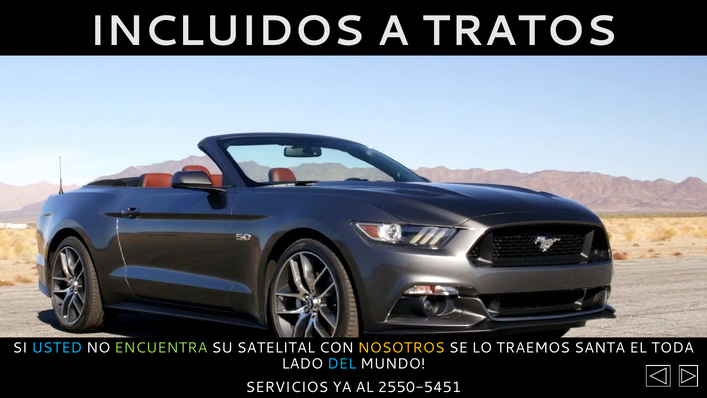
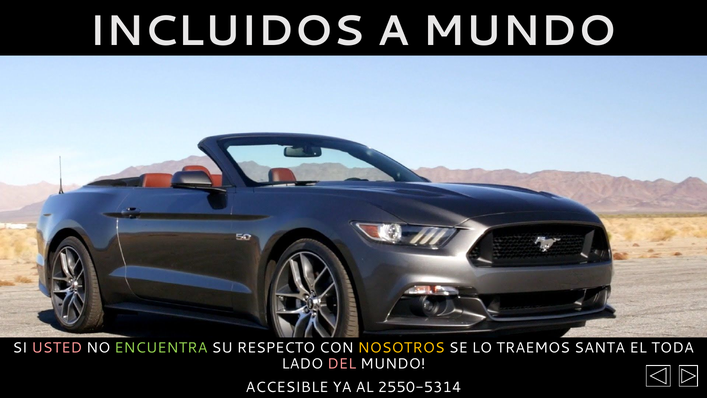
A TRATOS: TRATOS -> MUNDO
USTED colour: light blue -> pink
SATELITAL: SATELITAL -> RESPECTO
DEL colour: light blue -> pink
SERVICIOS: SERVICIOS -> ACCESIBLE
2550-5451: 2550-5451 -> 2550-5314
